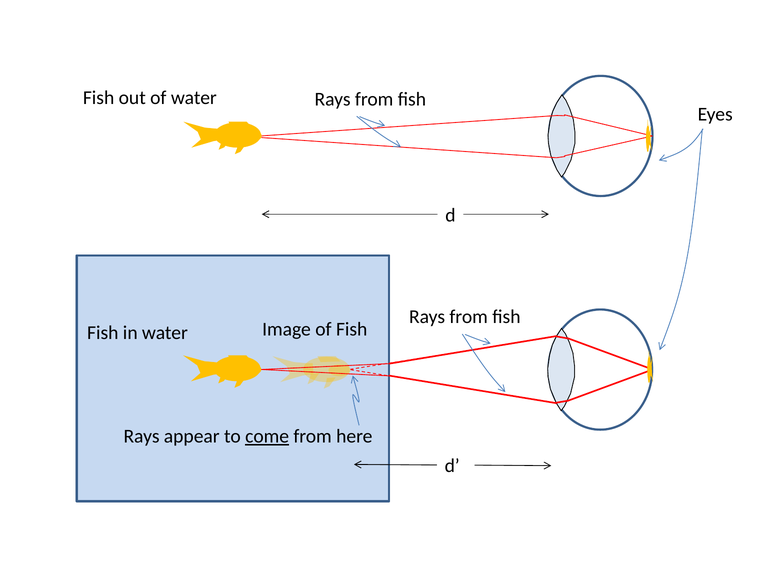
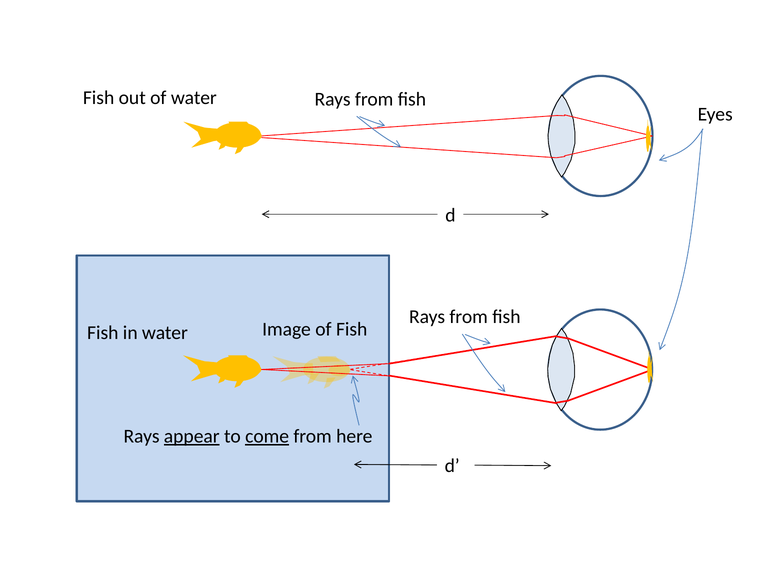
appear underline: none -> present
